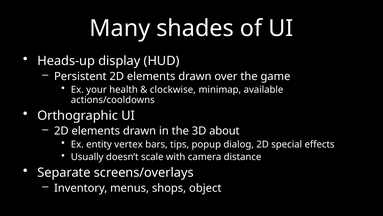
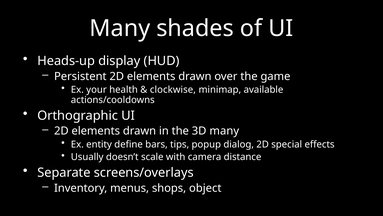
3D about: about -> many
vertex: vertex -> define
